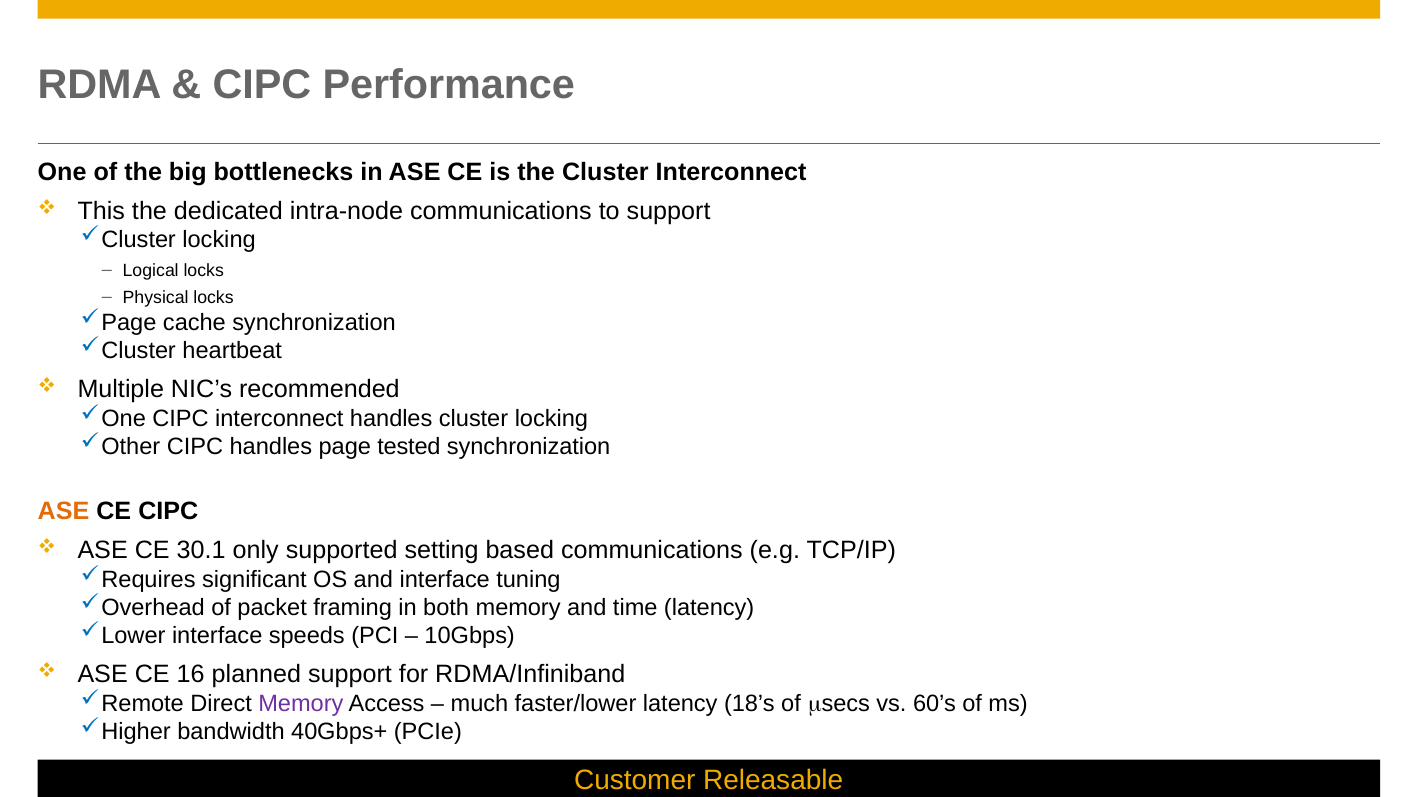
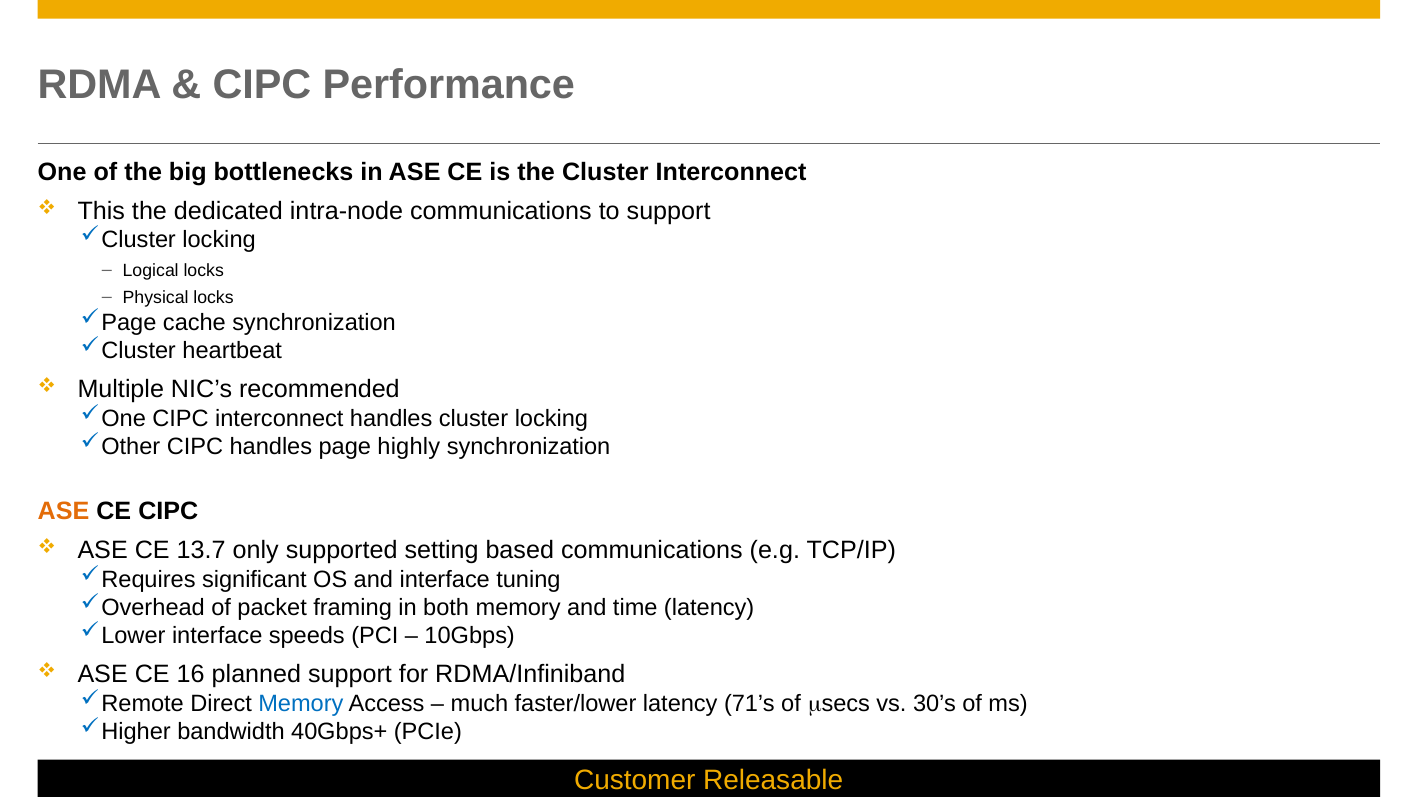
tested: tested -> highly
30.1: 30.1 -> 13.7
Memory at (301, 704) colour: purple -> blue
18’s: 18’s -> 71’s
60’s: 60’s -> 30’s
